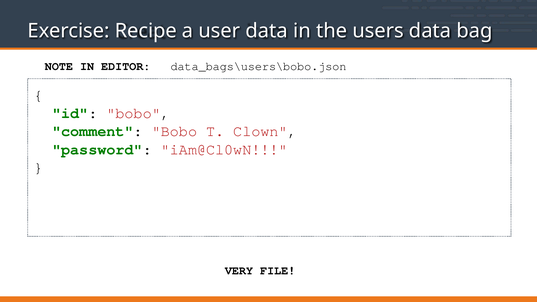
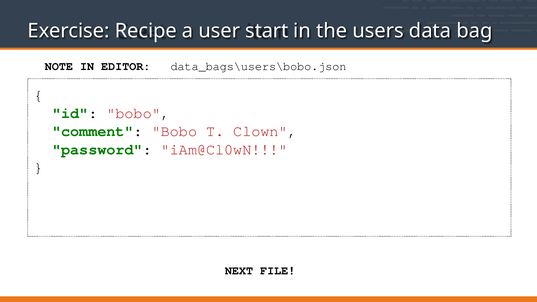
user data: data -> start
VERY: VERY -> NEXT
